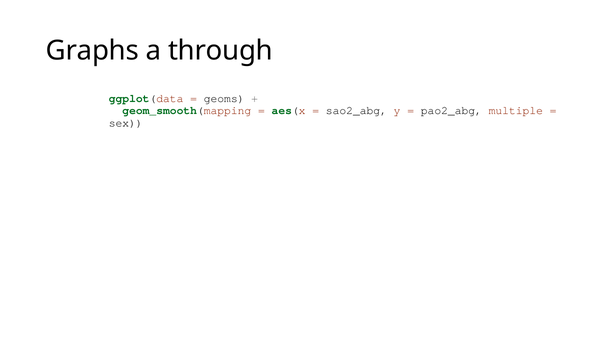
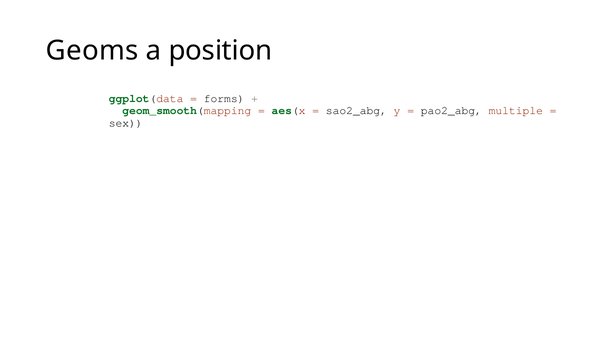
Graphs: Graphs -> Geoms
through: through -> position
geoms: geoms -> forms
